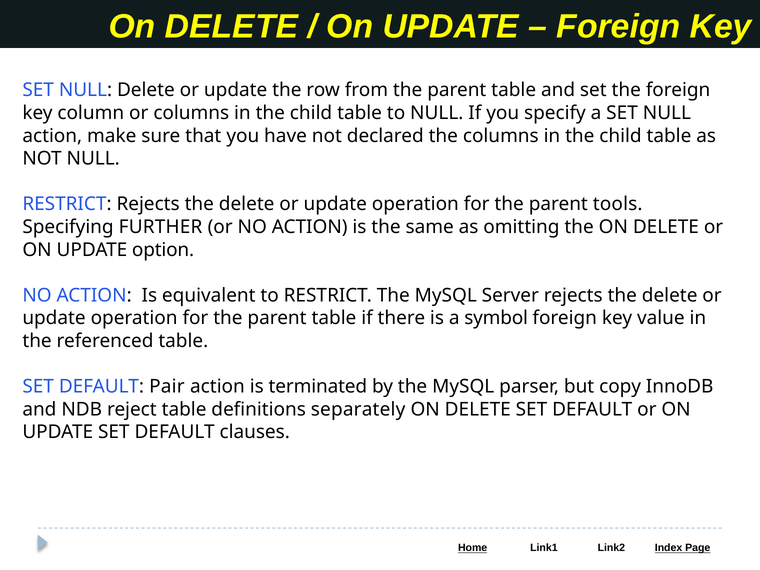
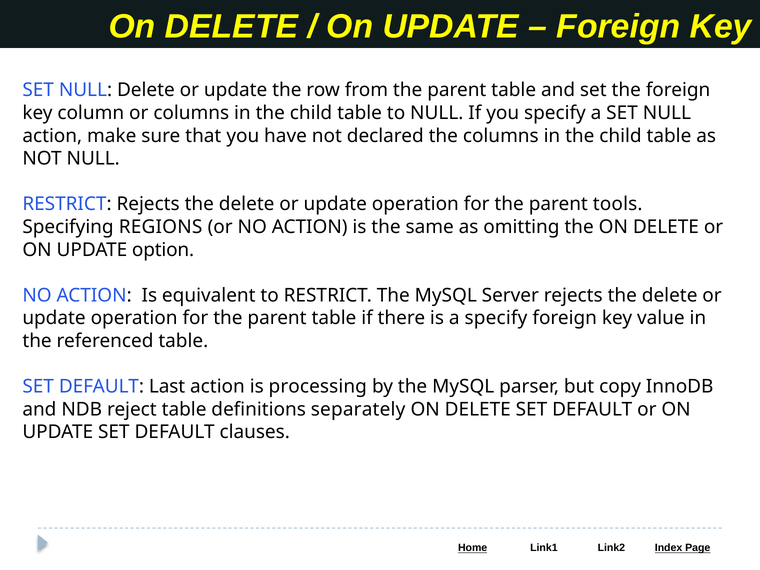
FURTHER: FURTHER -> REGIONS
a symbol: symbol -> specify
Pair: Pair -> Last
terminated: terminated -> processing
